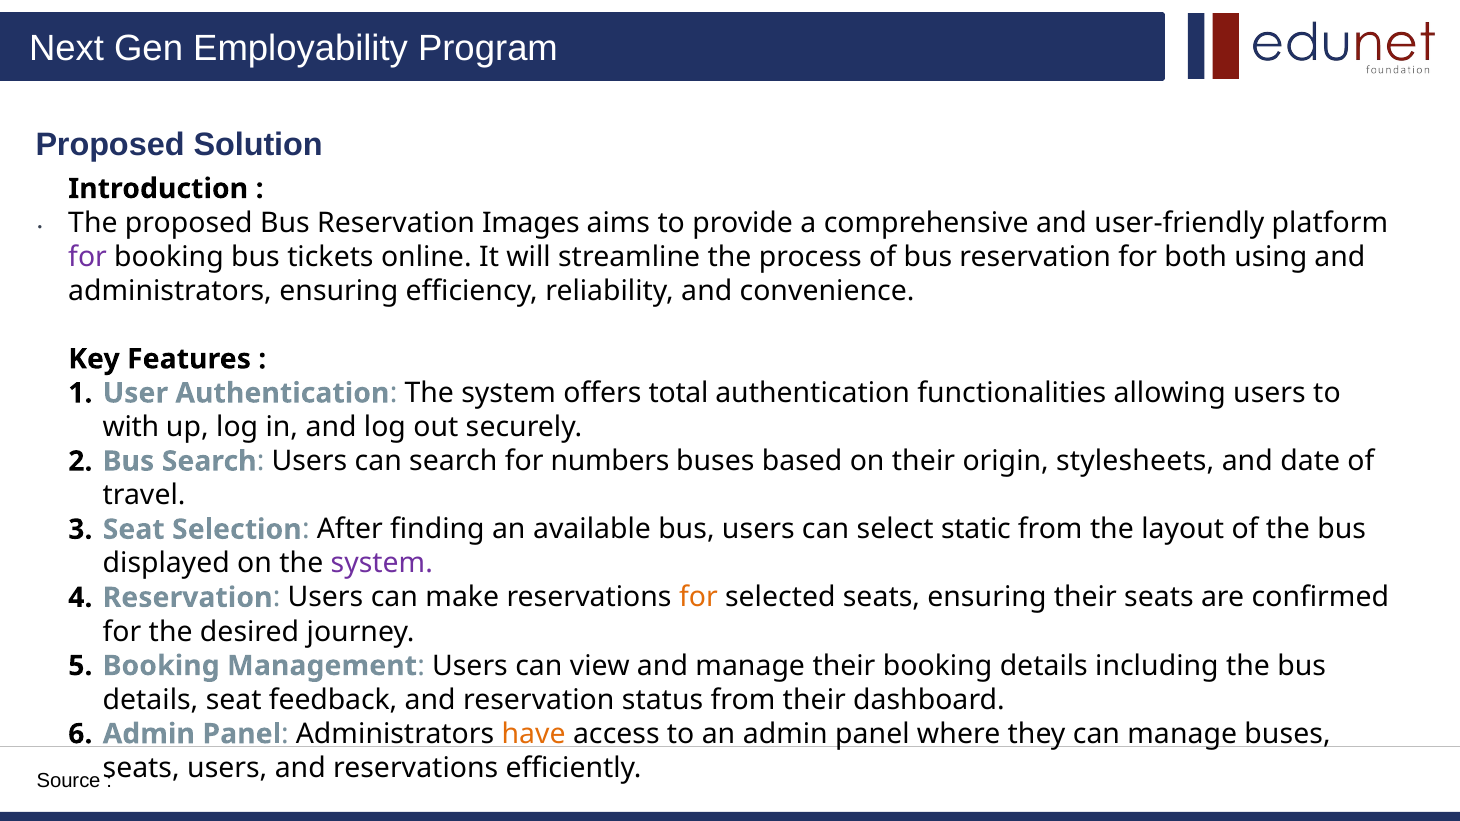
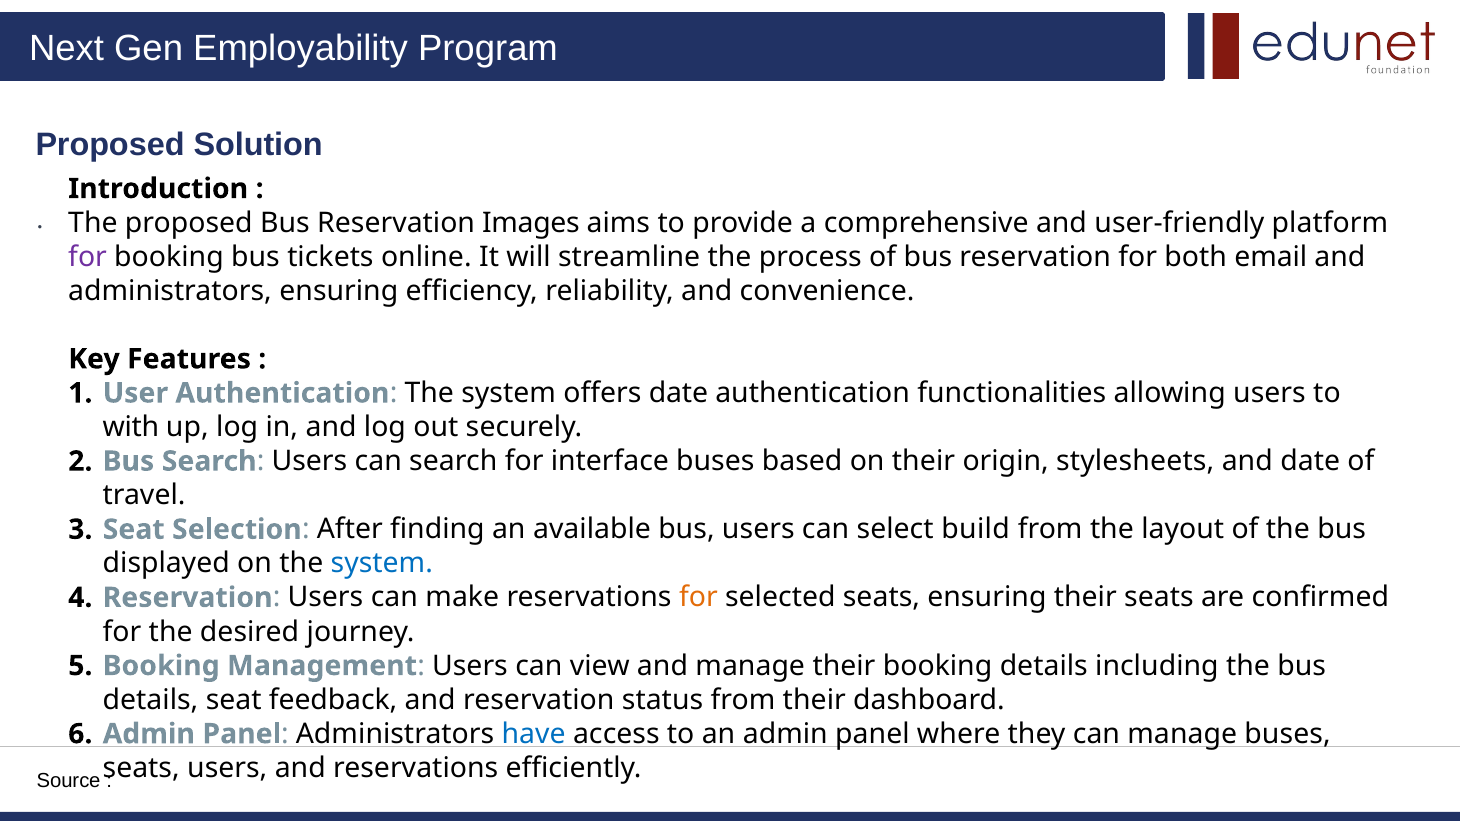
using: using -> email
offers total: total -> date
numbers: numbers -> interface
static: static -> build
system at (382, 564) colour: purple -> blue
have colour: orange -> blue
